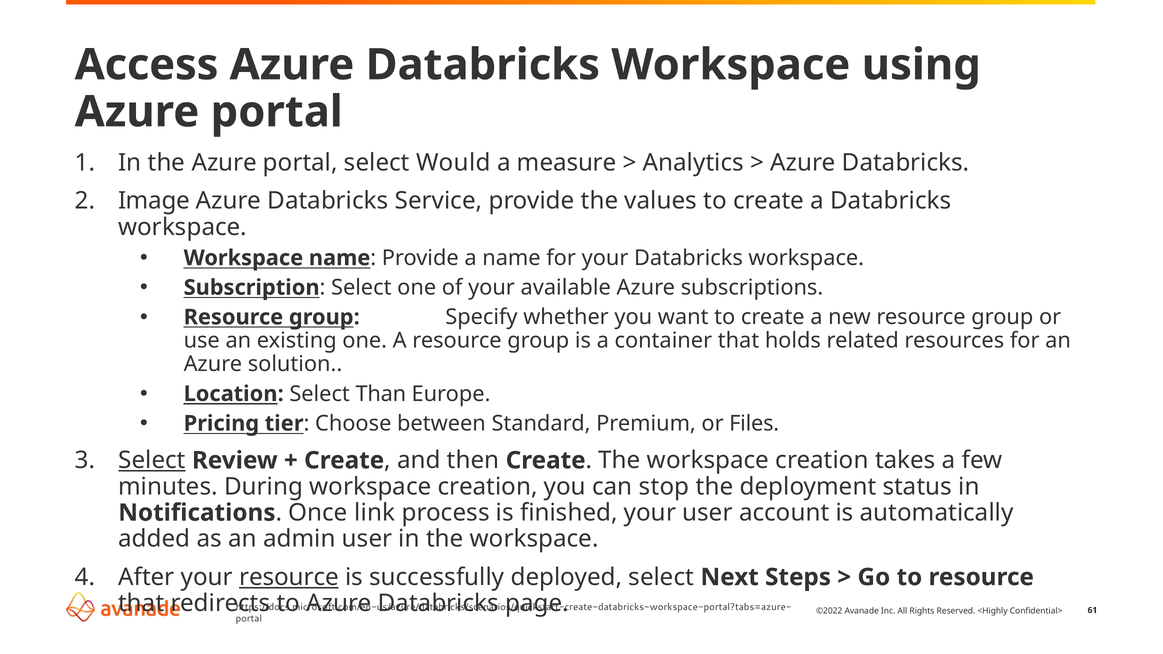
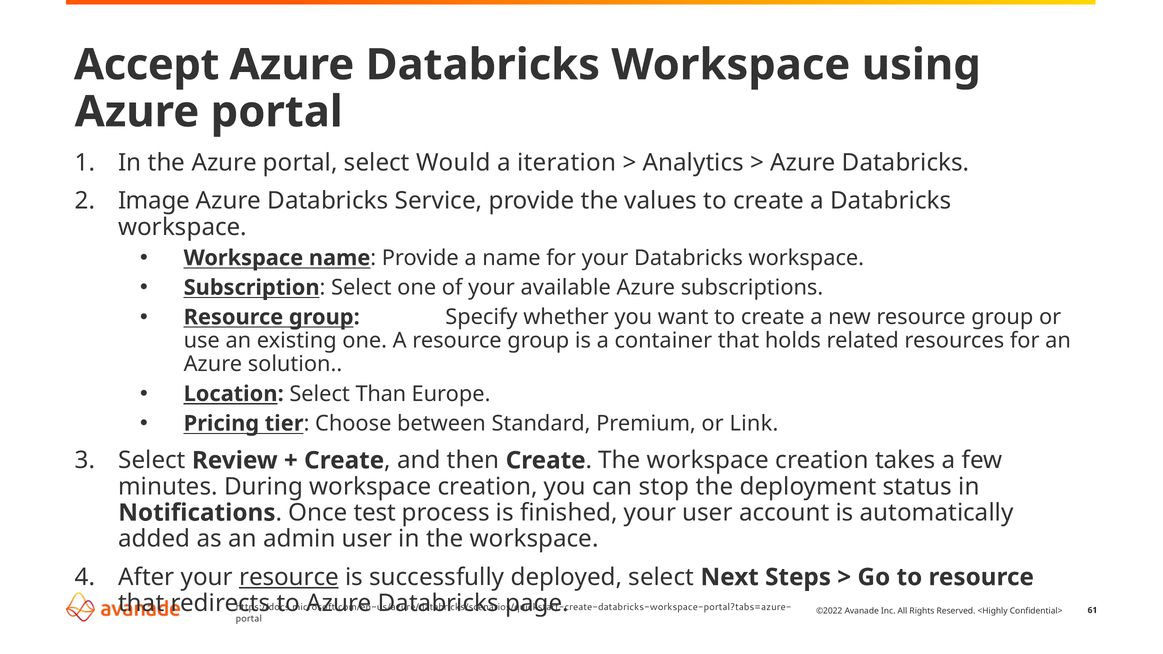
Access: Access -> Accept
measure: measure -> iteration
Files: Files -> Link
Select at (152, 461) underline: present -> none
link: link -> test
